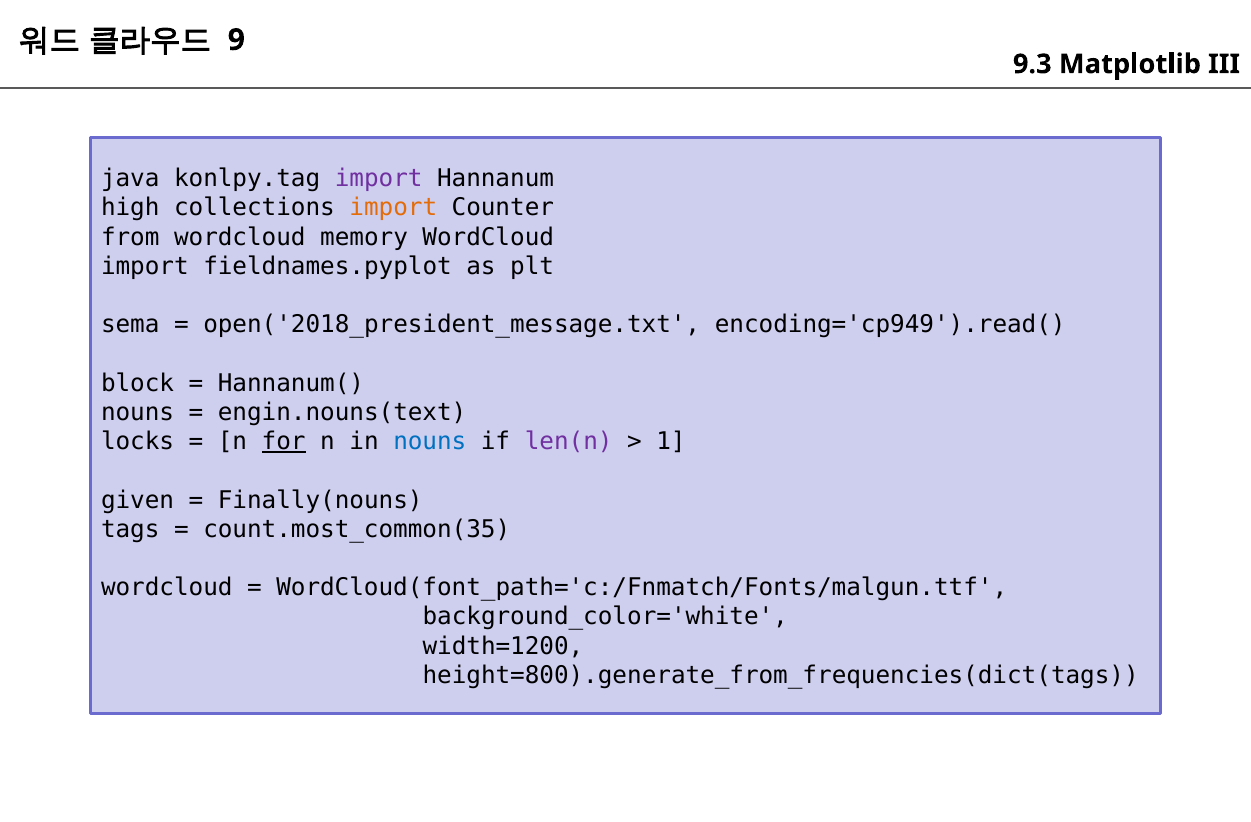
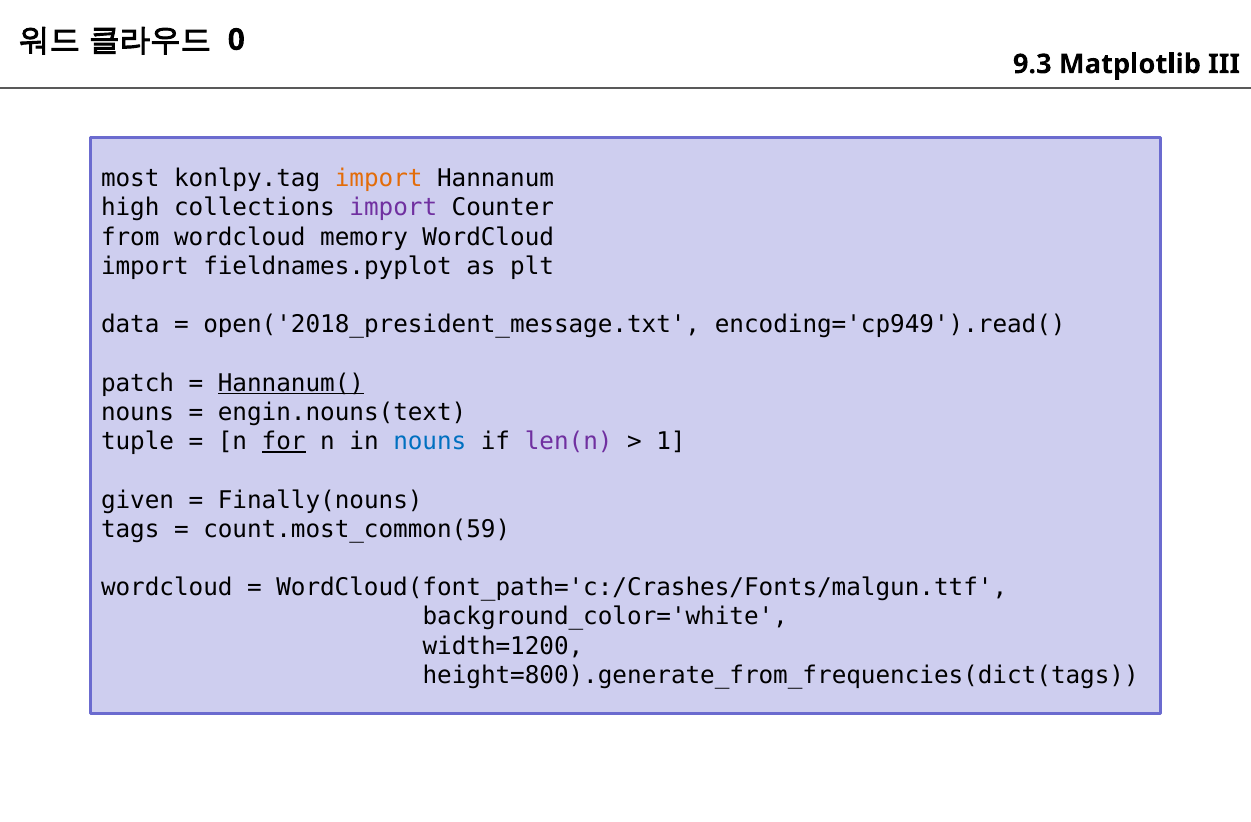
9: 9 -> 0
java: java -> most
import at (379, 179) colour: purple -> orange
import at (393, 208) colour: orange -> purple
sema: sema -> data
block: block -> patch
Hannanum( underline: none -> present
locks: locks -> tuple
count.most_common(35: count.most_common(35 -> count.most_common(59
WordCloud(font_path='c:/Fnmatch/Fonts/malgun.ttf: WordCloud(font_path='c:/Fnmatch/Fonts/malgun.ttf -> WordCloud(font_path='c:/Crashes/Fonts/malgun.ttf
